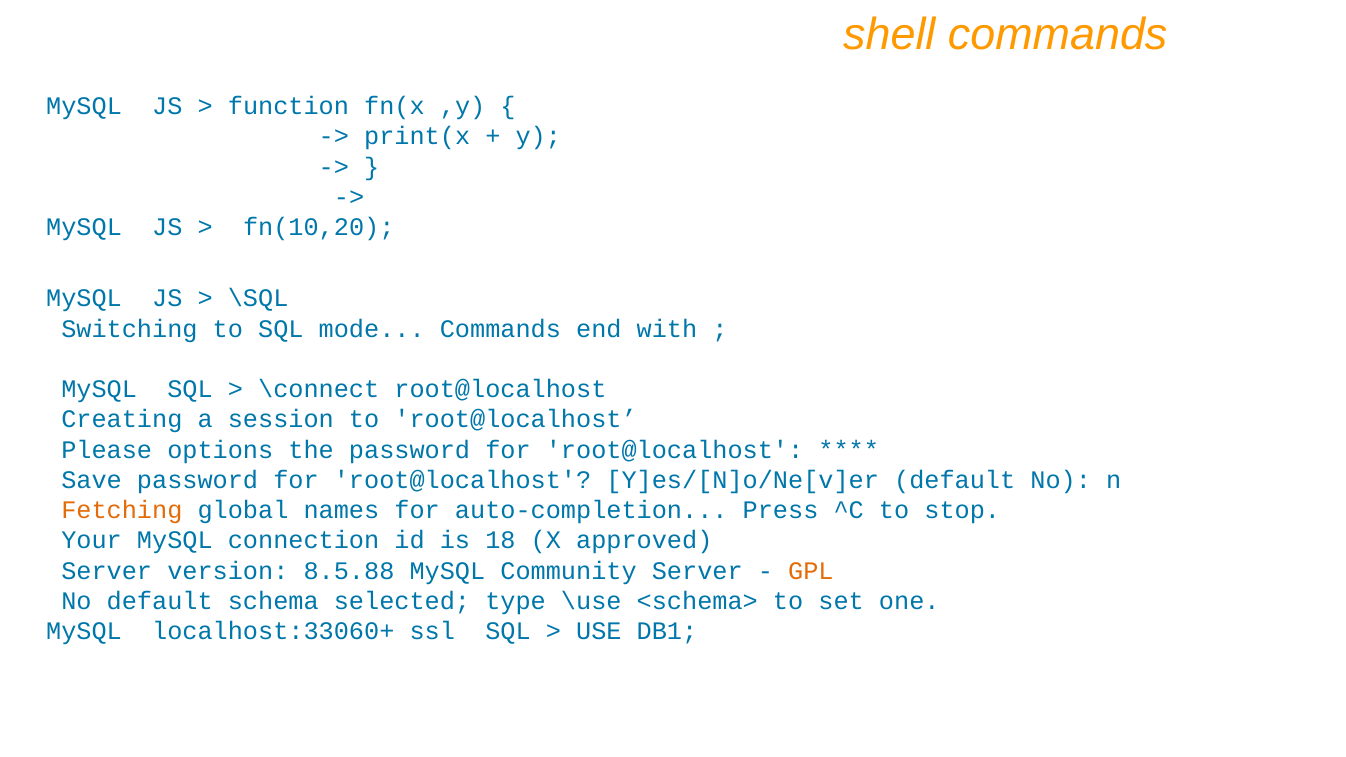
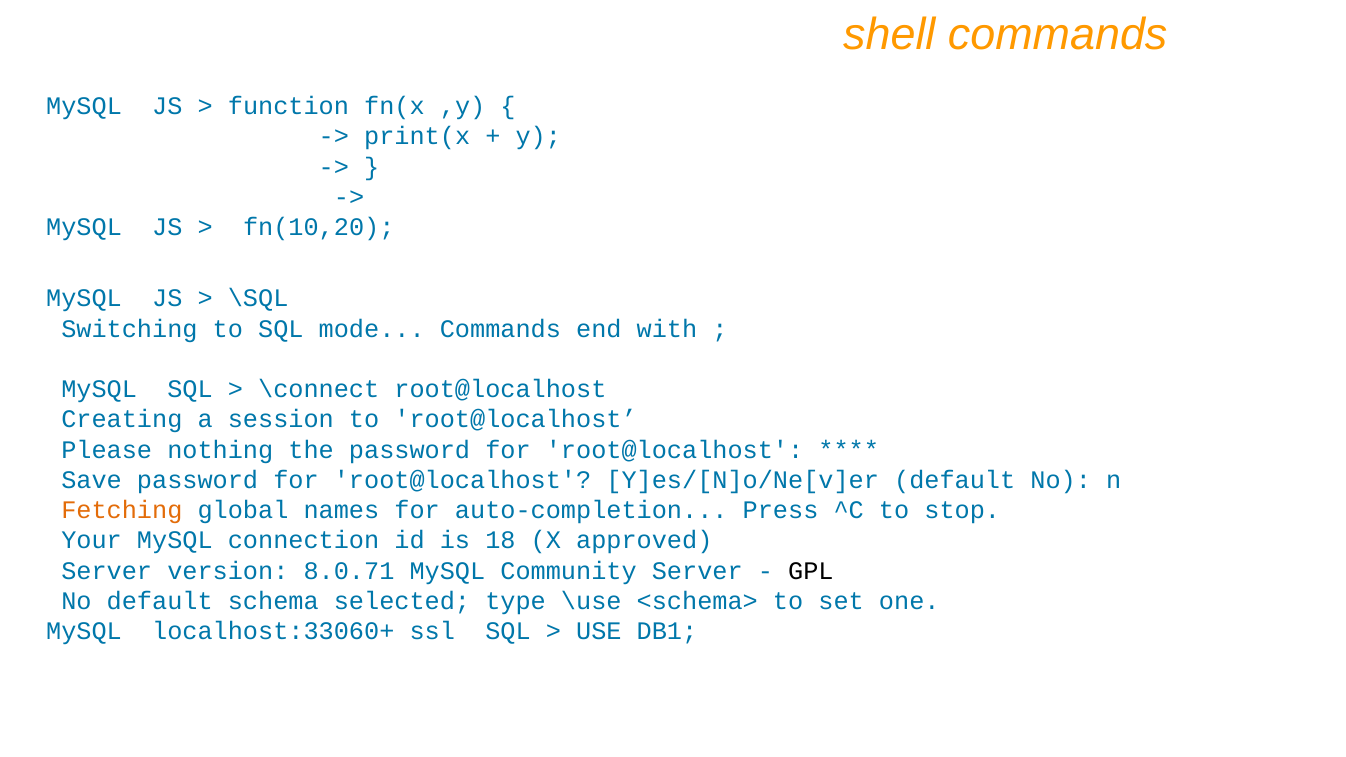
options: options -> nothing
8.5.88: 8.5.88 -> 8.0.71
GPL colour: orange -> black
